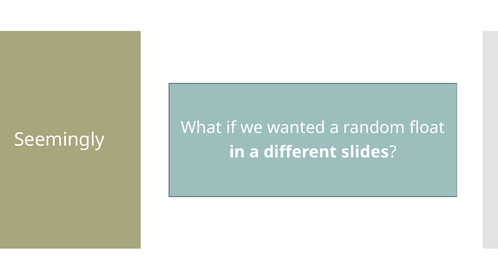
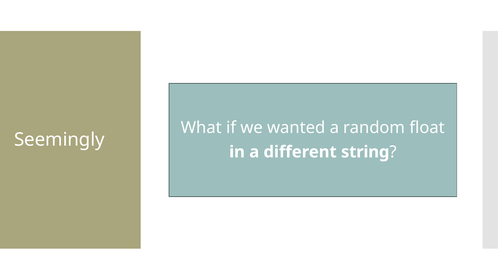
slides: slides -> string
